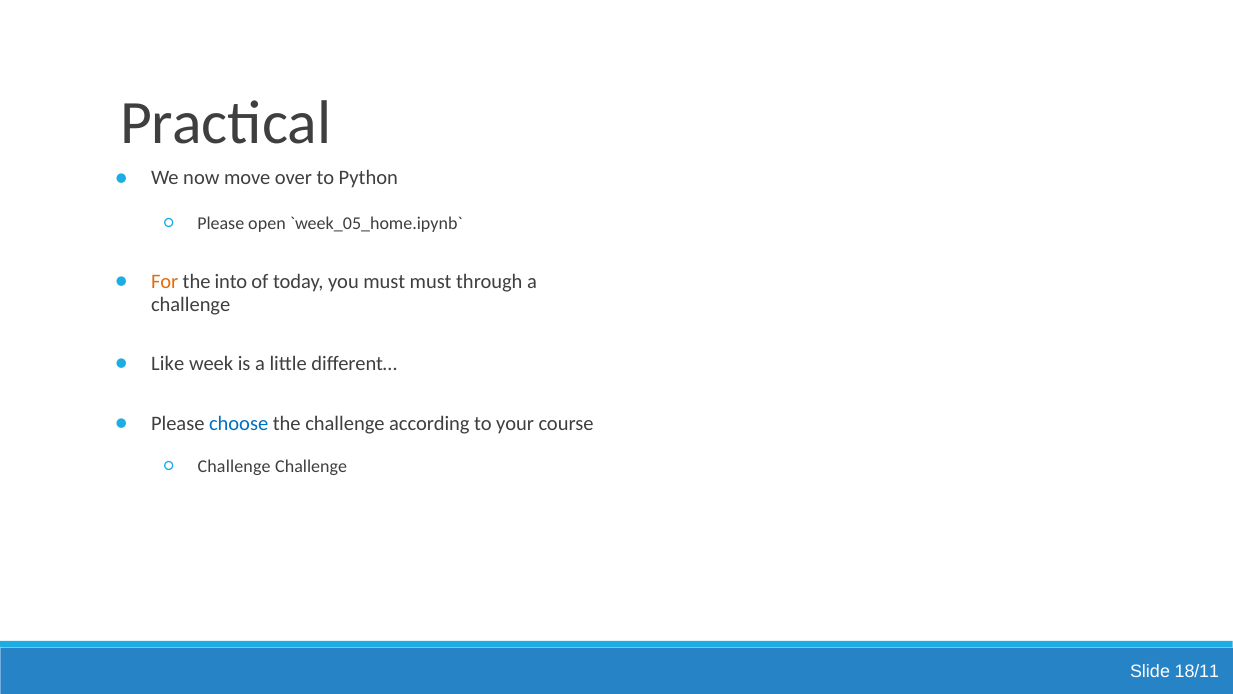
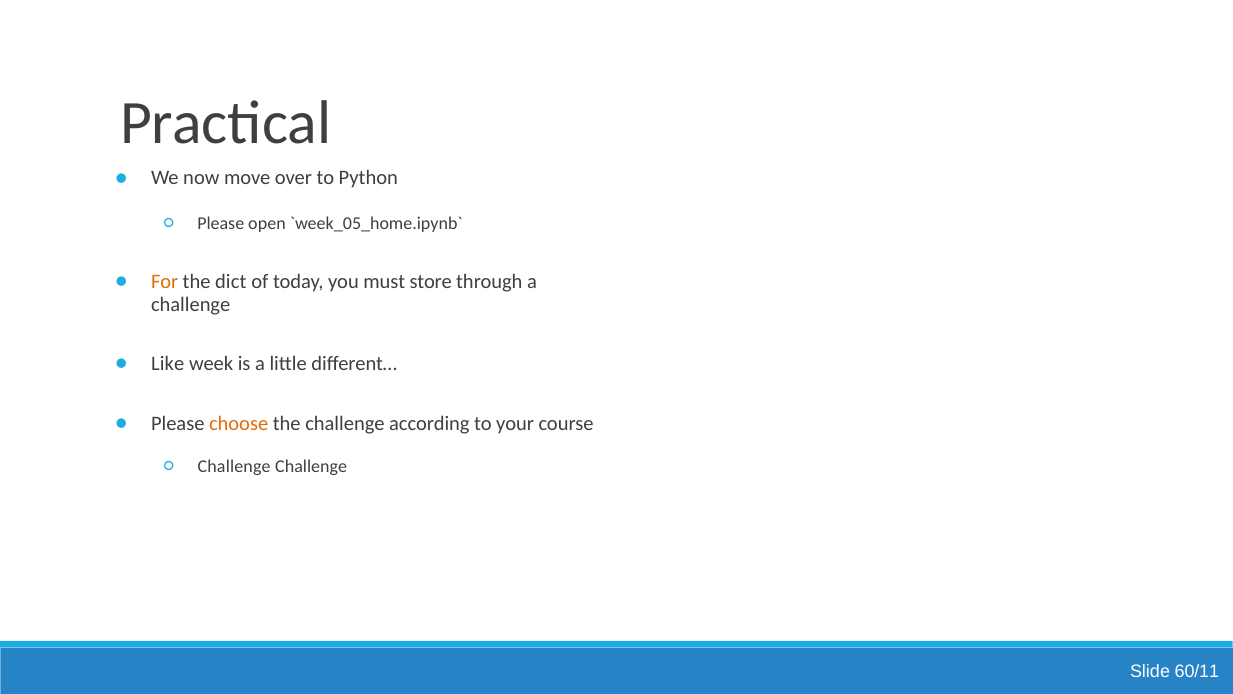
into: into -> dict
must must: must -> store
choose colour: blue -> orange
18/11: 18/11 -> 60/11
